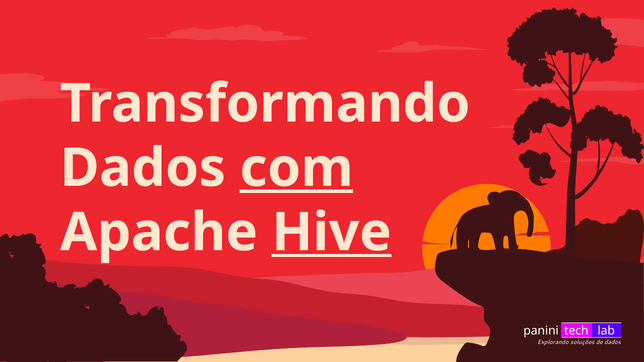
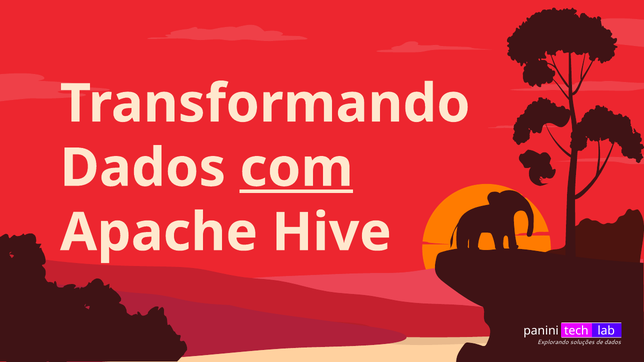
Hive underline: present -> none
